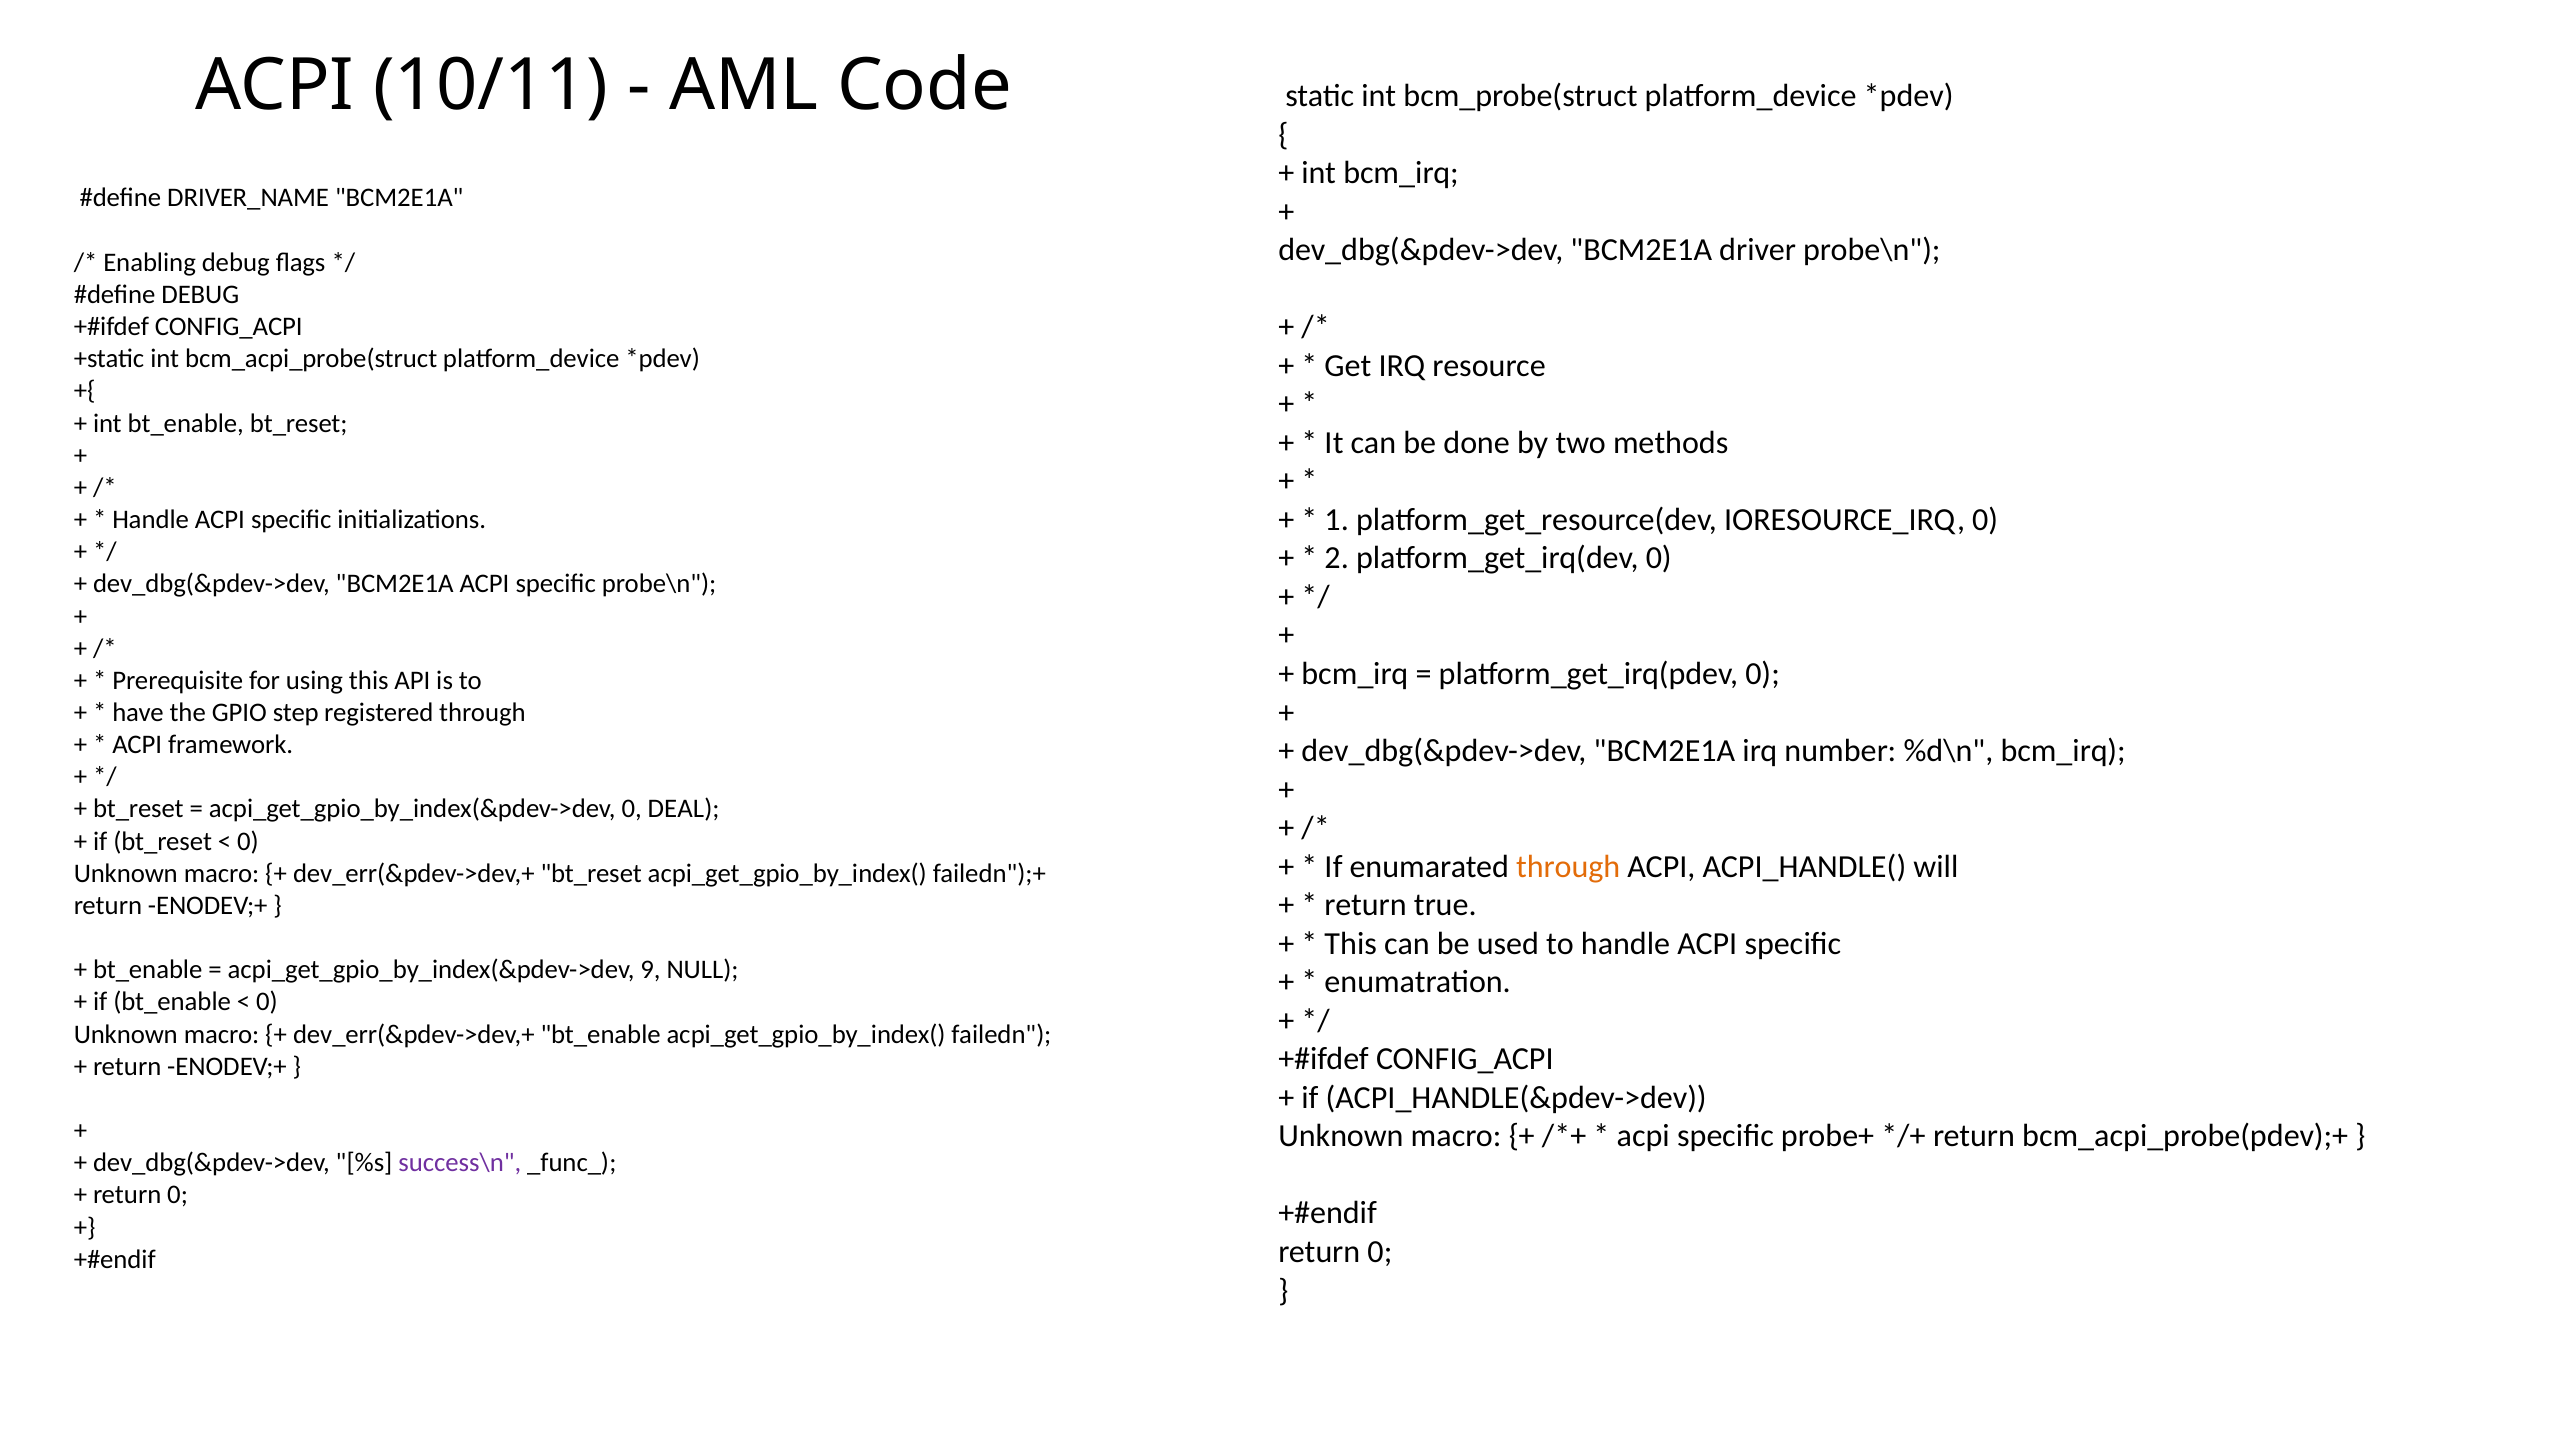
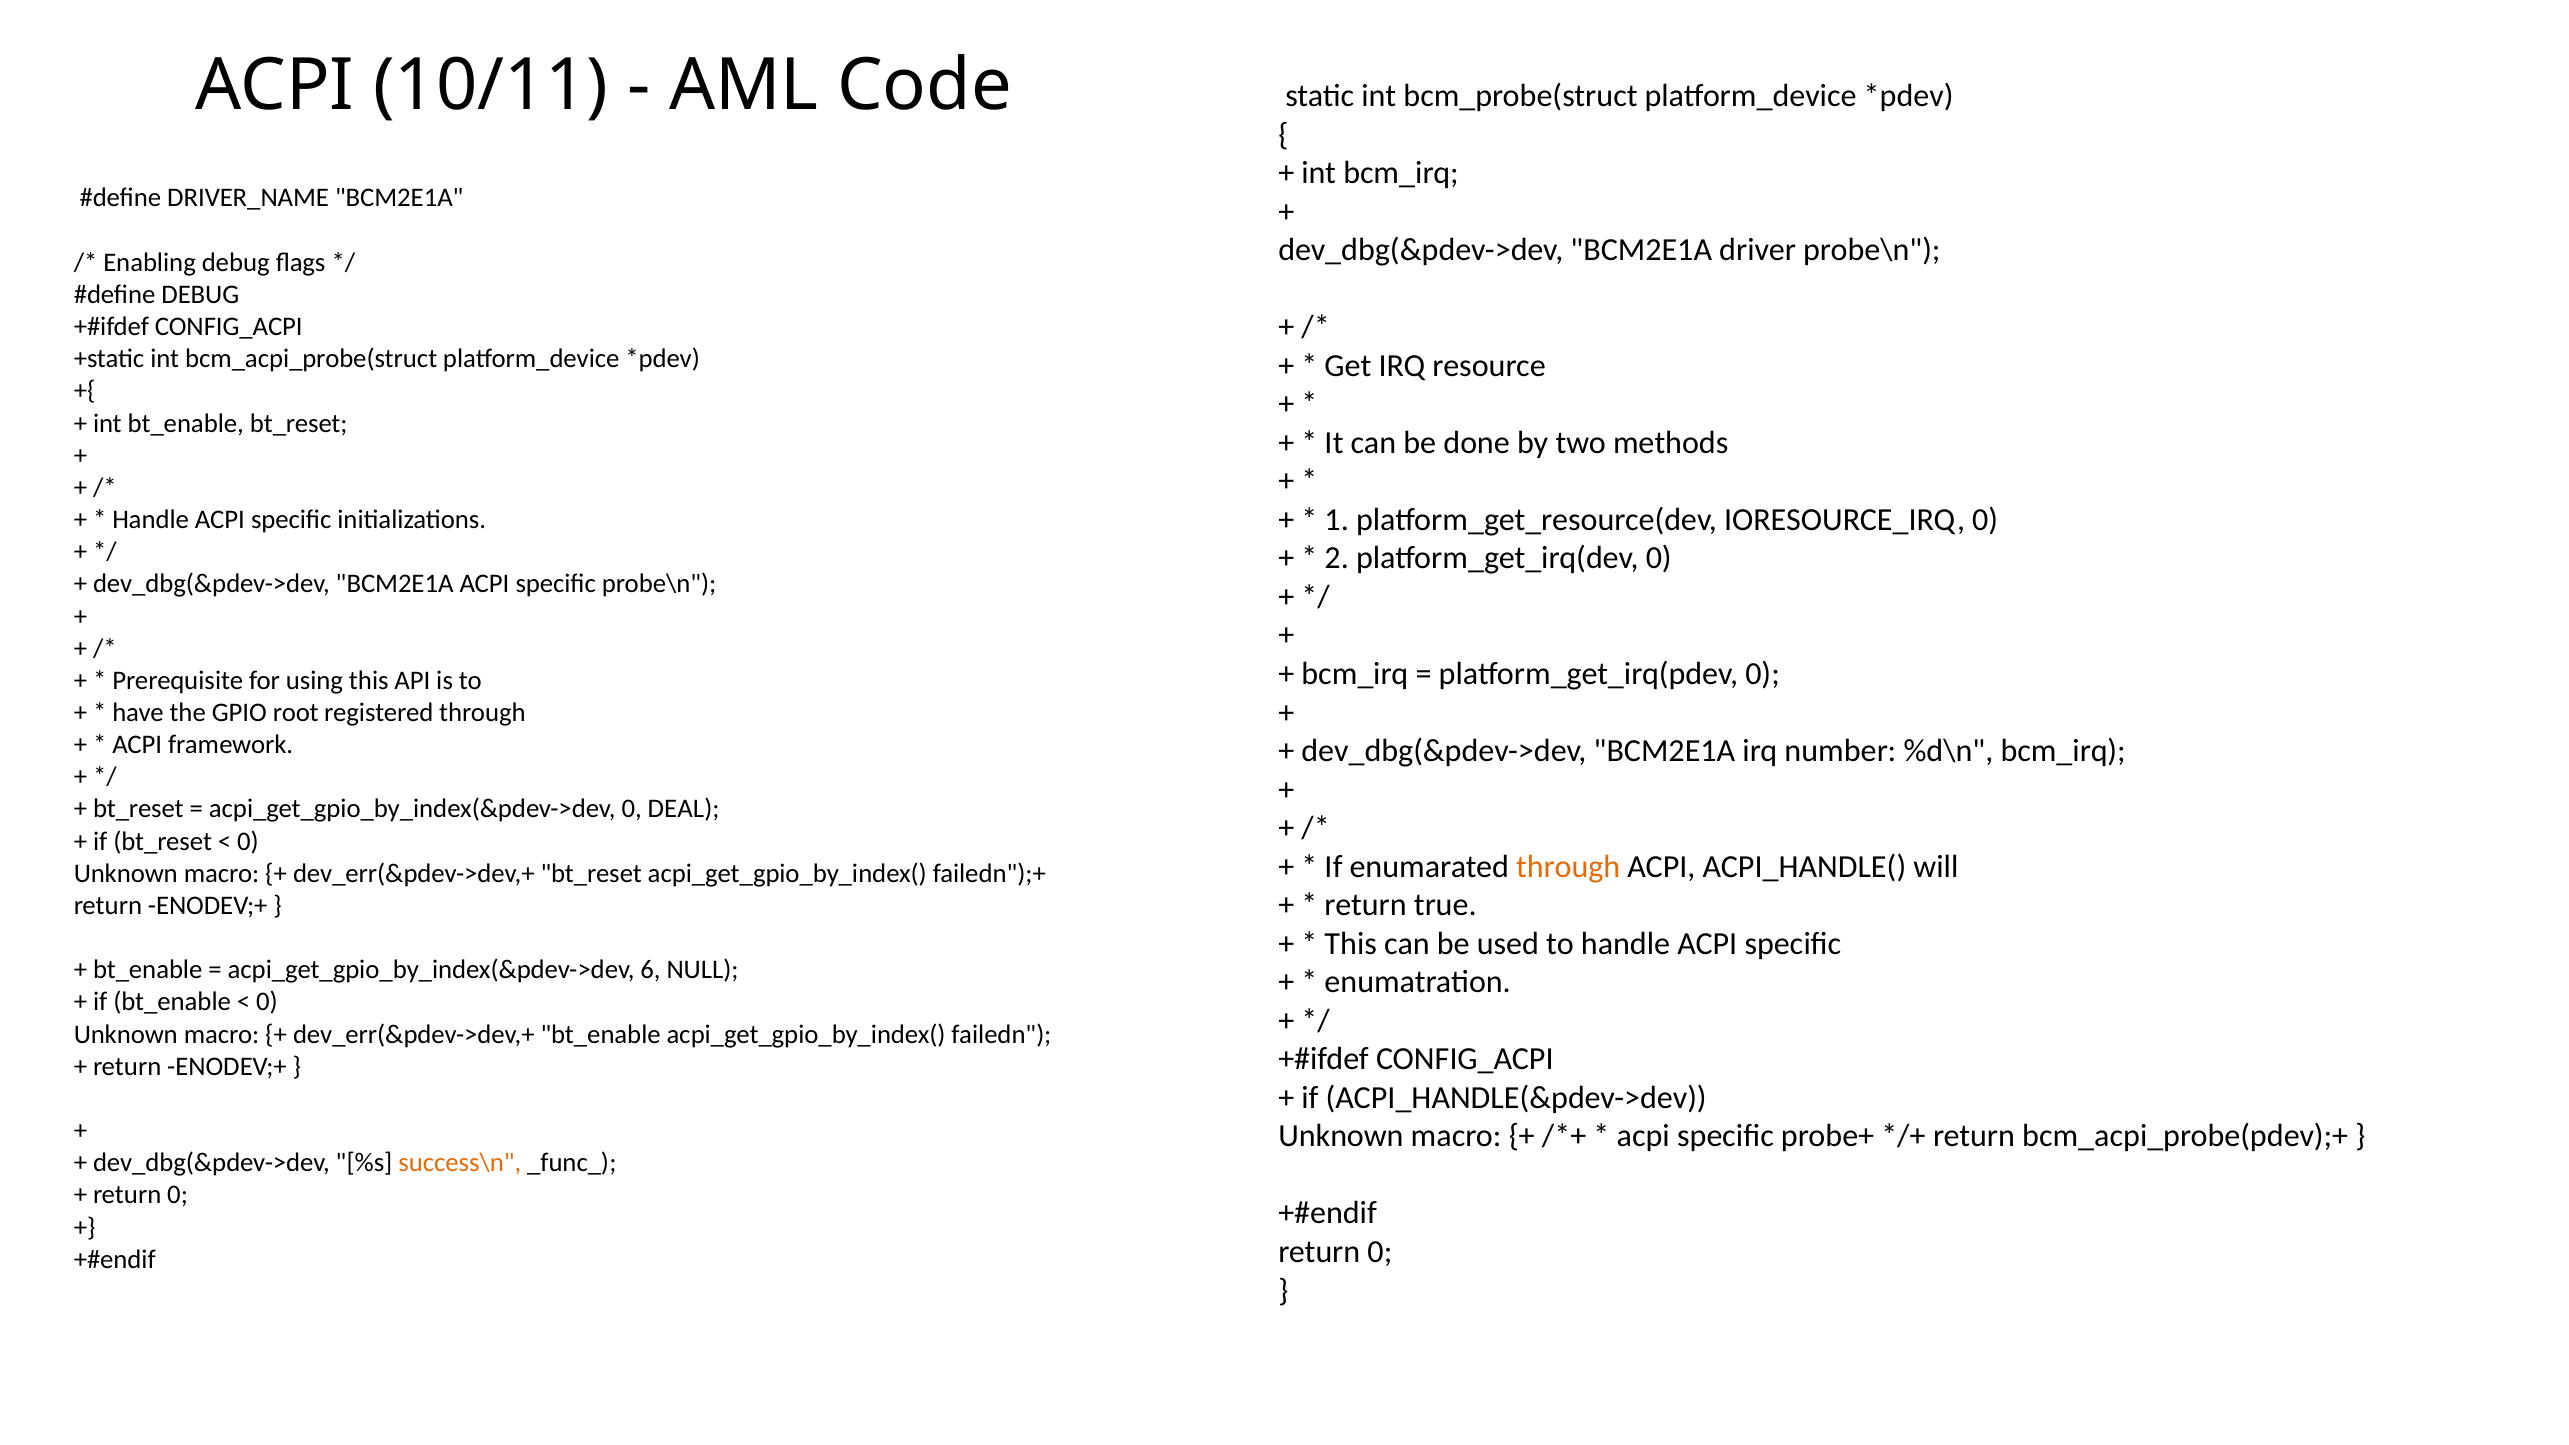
step: step -> root
9: 9 -> 6
success\n colour: purple -> orange
